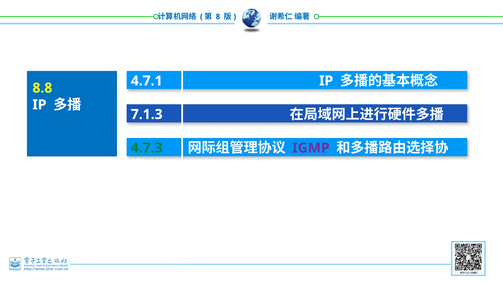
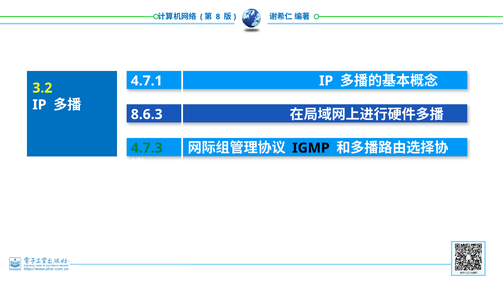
8.8: 8.8 -> 3.2
7.1.3: 7.1.3 -> 8.6.3
IGMP colour: purple -> black
